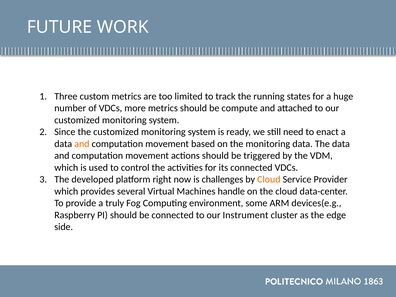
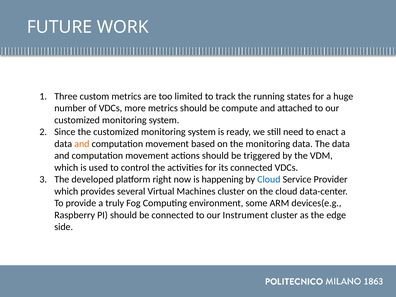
challenges: challenges -> happening
Cloud at (269, 179) colour: orange -> blue
Machines handle: handle -> cluster
